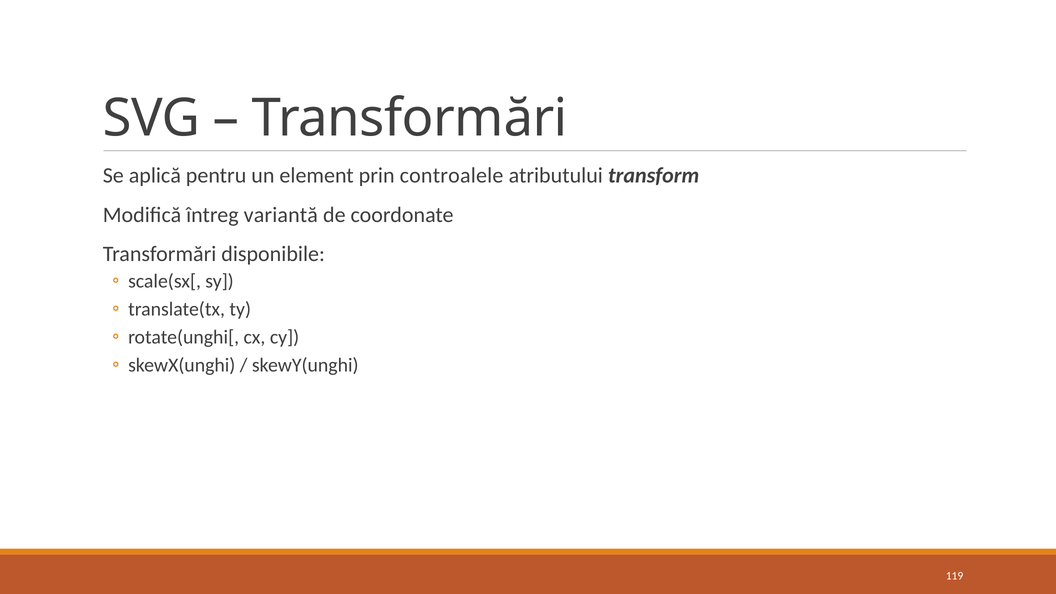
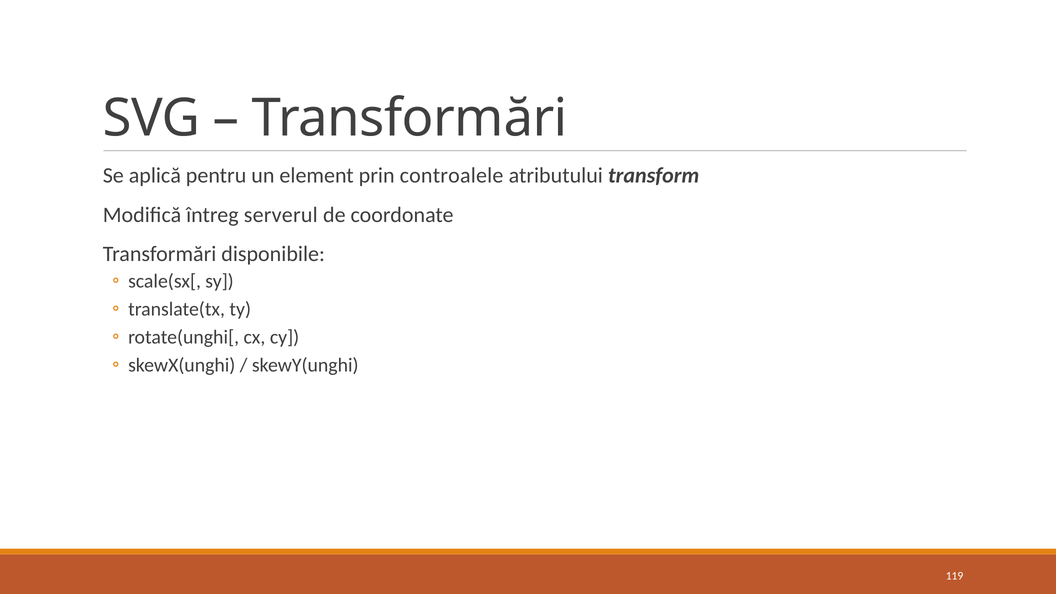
variantă: variantă -> serverul
